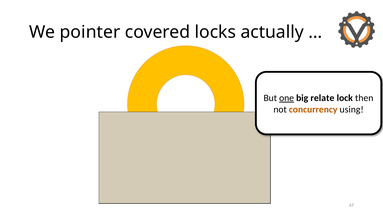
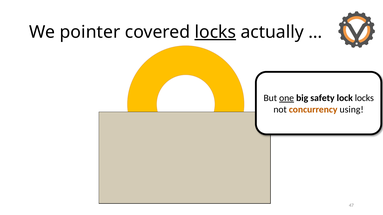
locks at (215, 32) underline: none -> present
relate: relate -> safety
lock then: then -> locks
